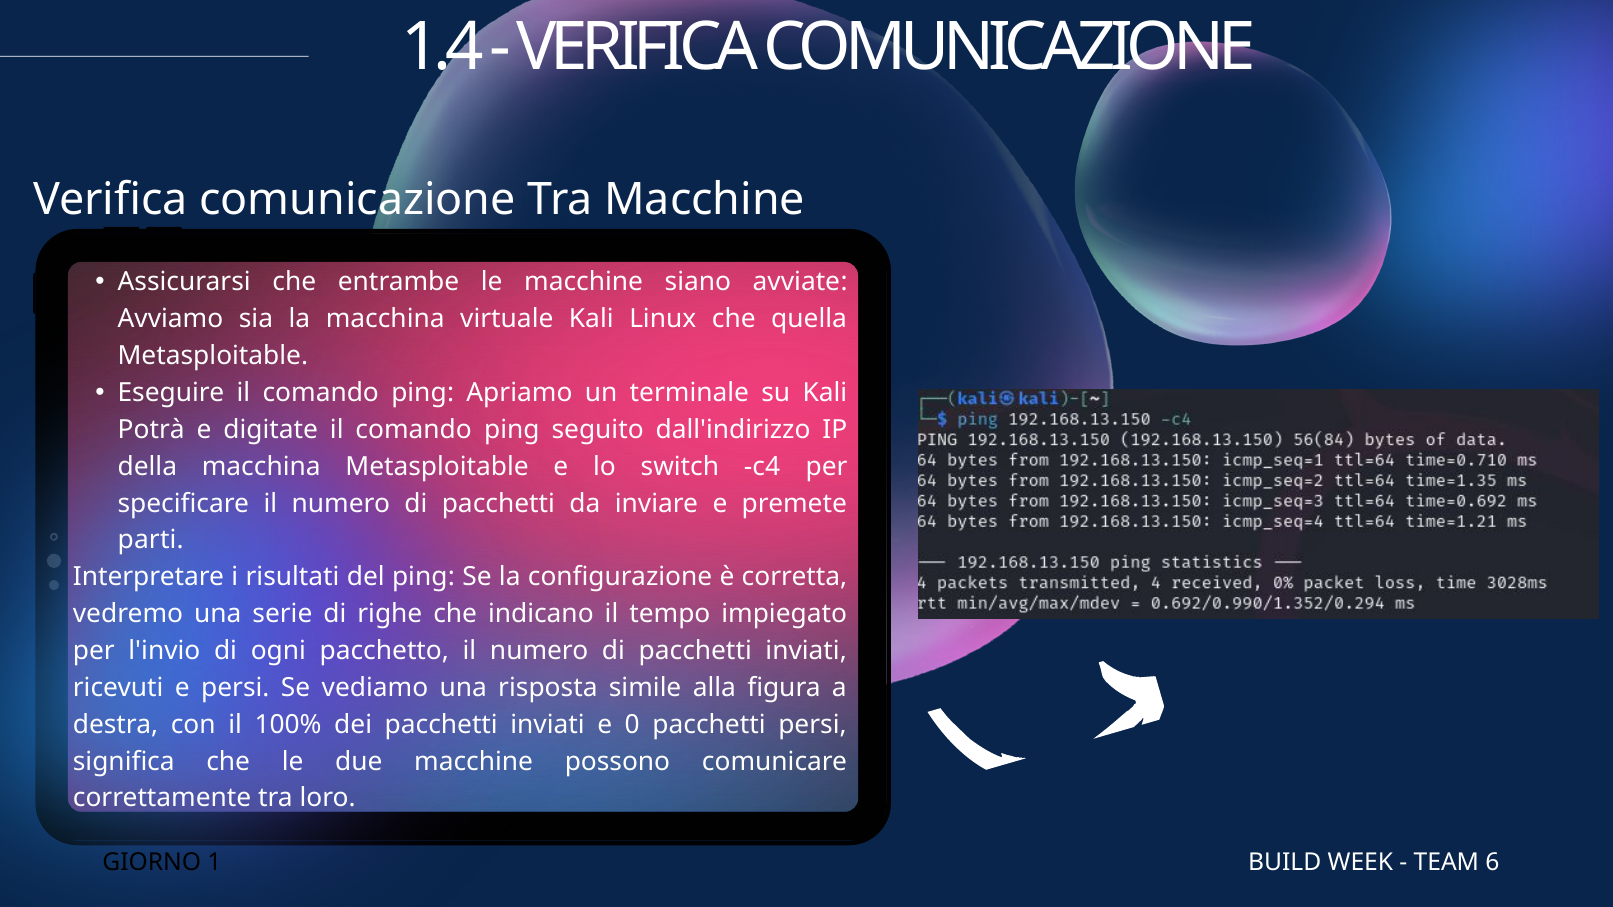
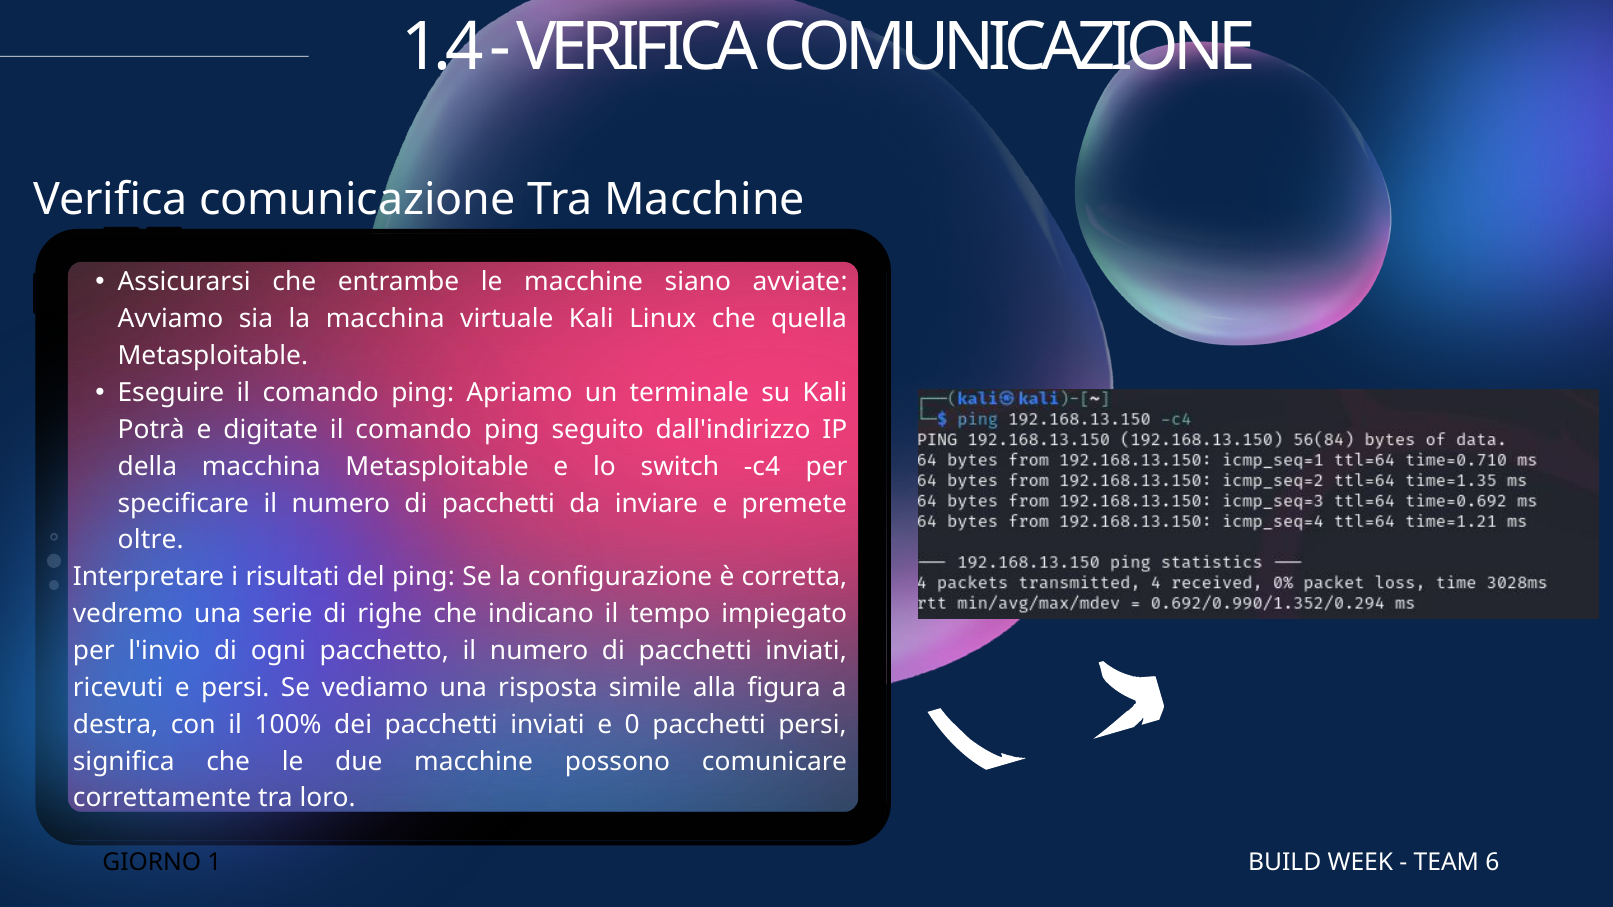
parti: parti -> oltre
